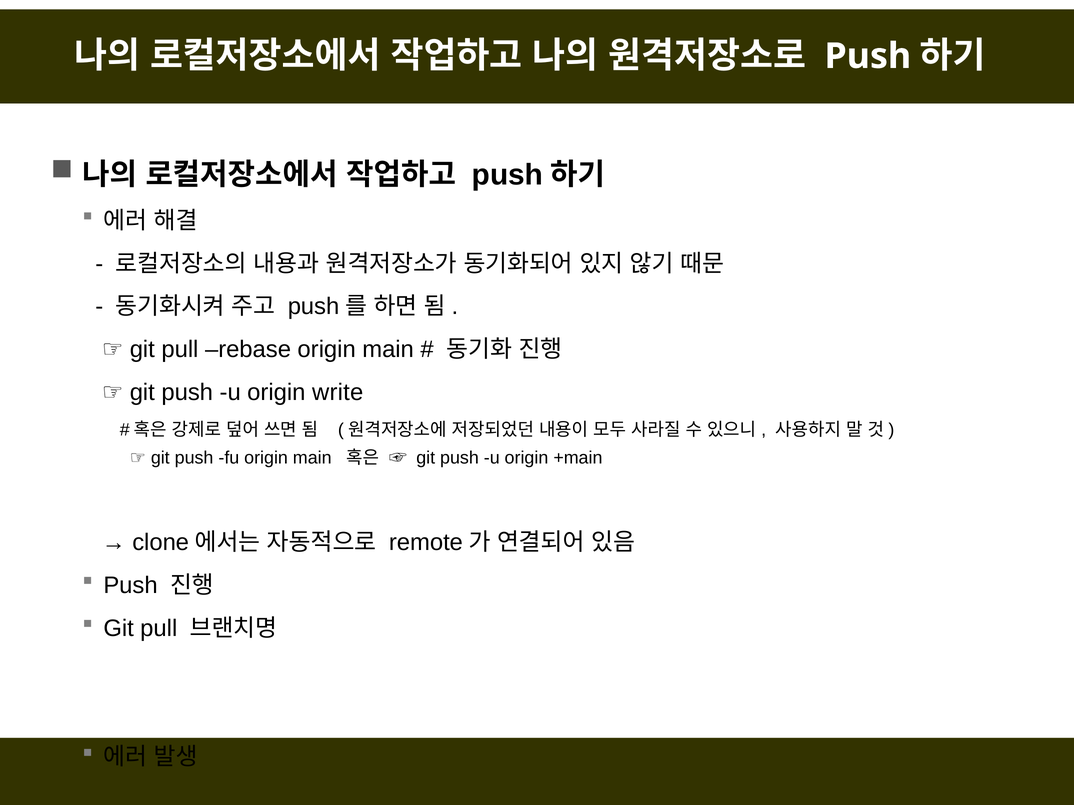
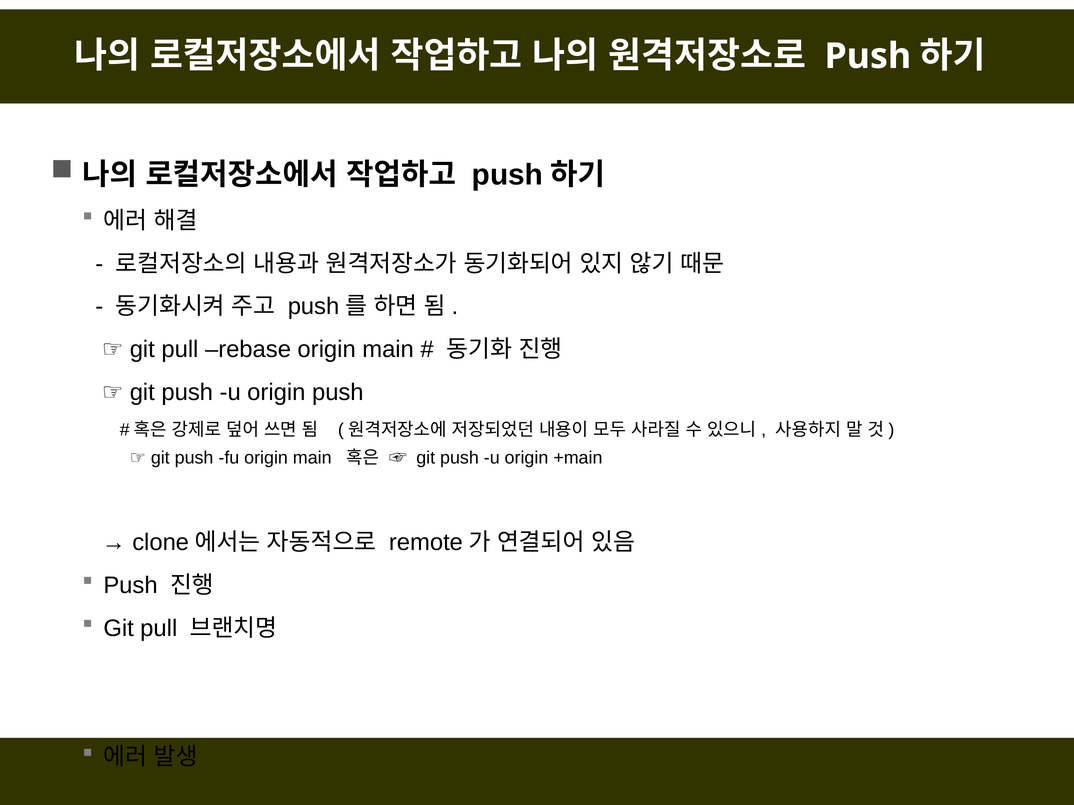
origin write: write -> push
